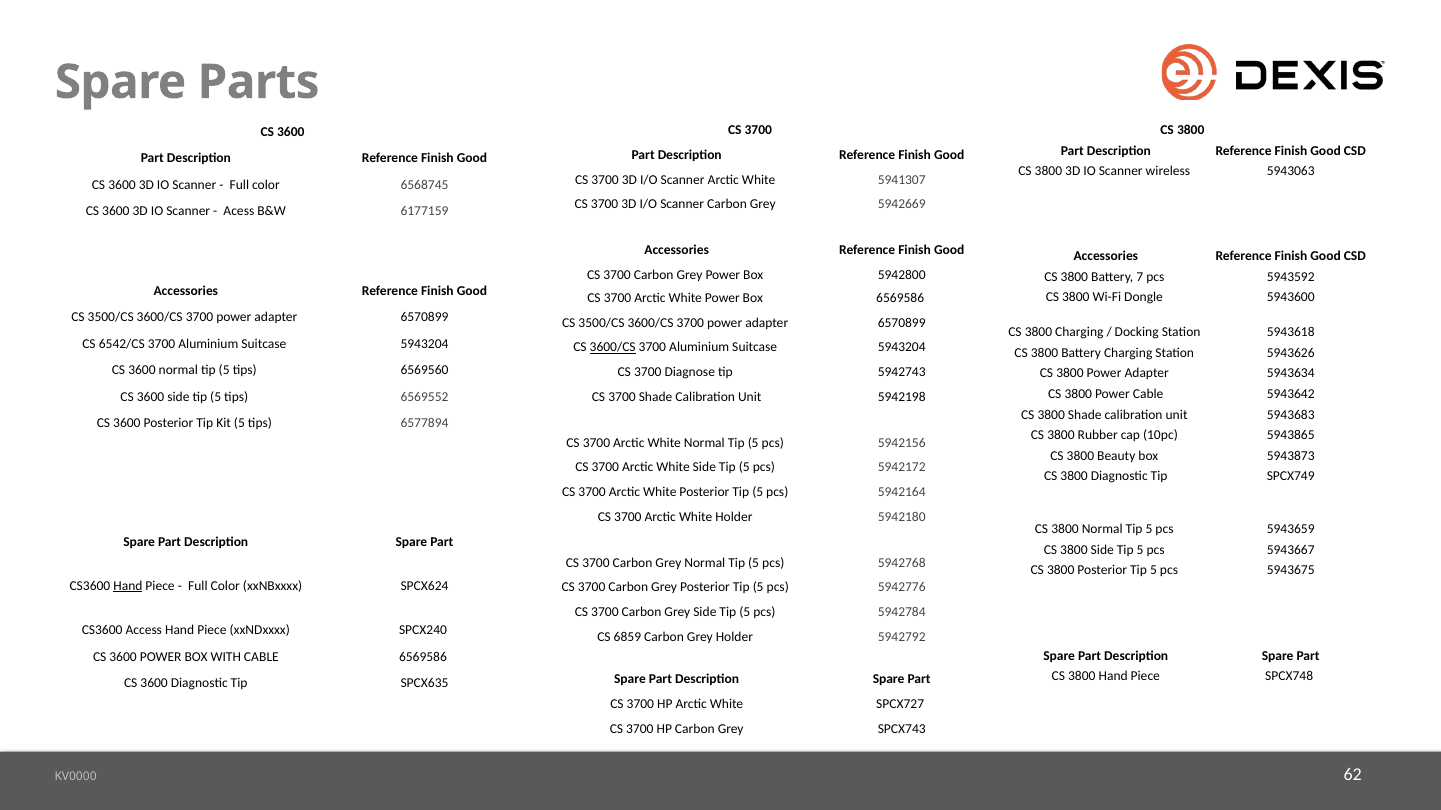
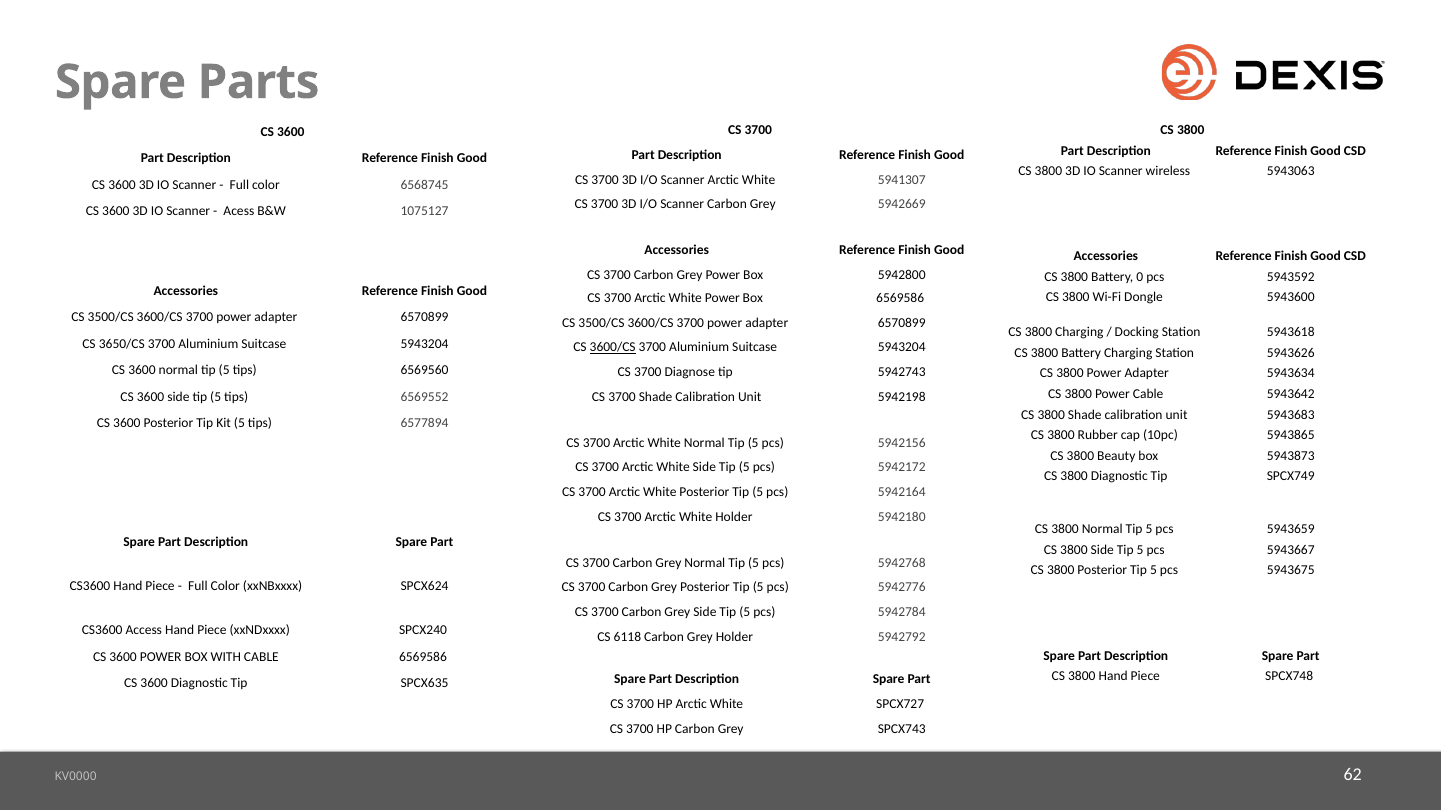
6177159: 6177159 -> 1075127
7: 7 -> 0
6542/CS: 6542/CS -> 3650/CS
Hand at (128, 586) underline: present -> none
6859: 6859 -> 6118
